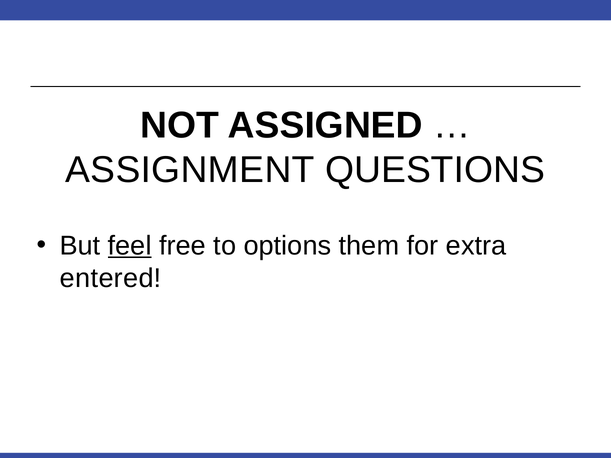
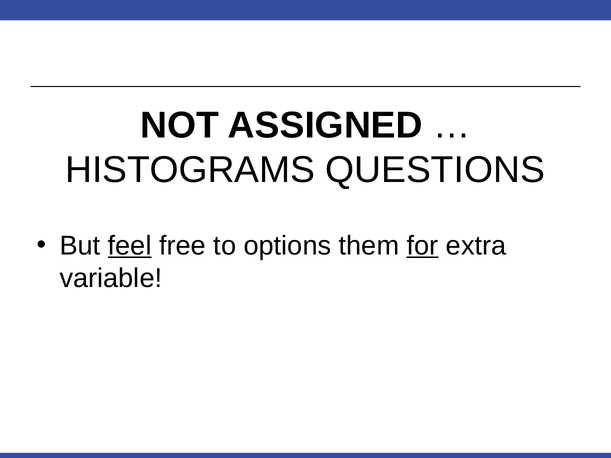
ASSIGNMENT: ASSIGNMENT -> HISTOGRAMS
for underline: none -> present
entered: entered -> variable
